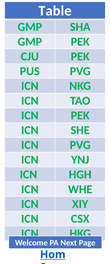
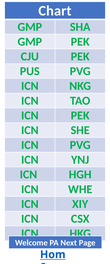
Table: Table -> Chart
